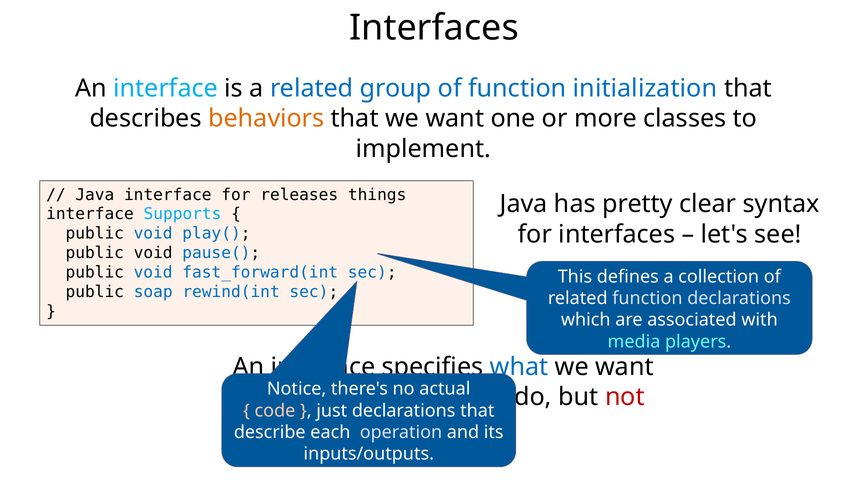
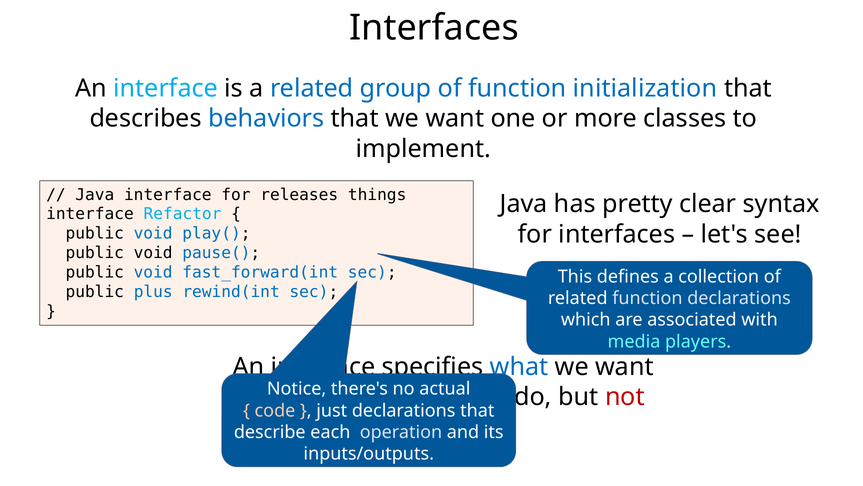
behaviors colour: orange -> blue
Supports: Supports -> Refactor
soap: soap -> plus
